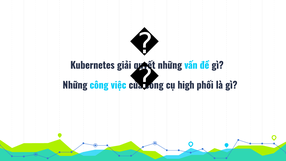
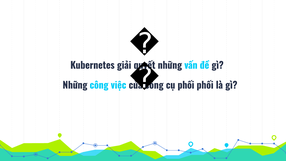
cụ high: high -> phối
